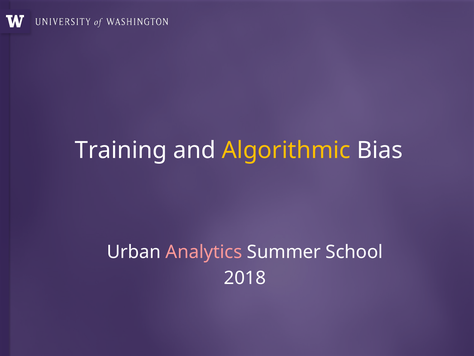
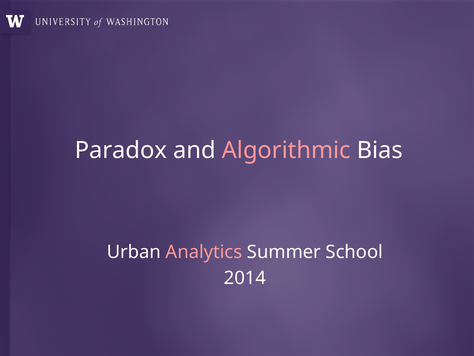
Training: Training -> Paradox
Algorithmic colour: yellow -> pink
2018: 2018 -> 2014
